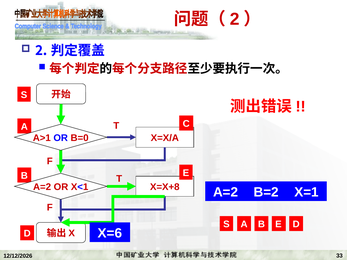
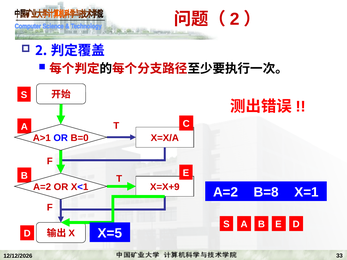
X=X+8: X=X+8 -> X=X+9
B=2: B=2 -> B=8
X=6: X=6 -> X=5
